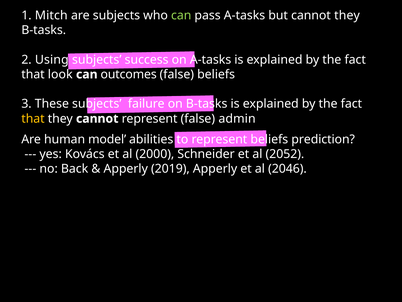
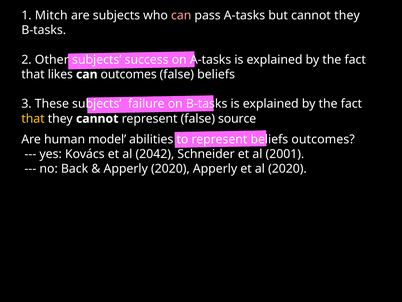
can at (181, 15) colour: light green -> pink
Using: Using -> Other
look: look -> likes
admin: admin -> source
beliefs prediction: prediction -> outcomes
2000: 2000 -> 2042
2052: 2052 -> 2001
Apperly 2019: 2019 -> 2020
al 2046: 2046 -> 2020
